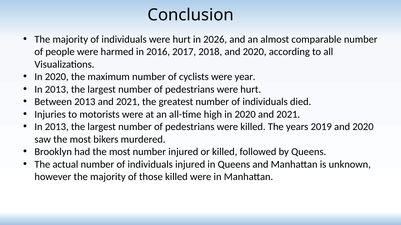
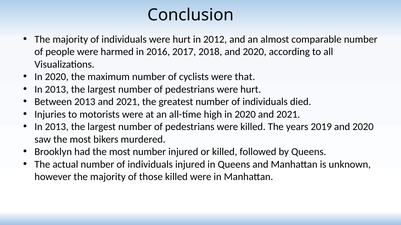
2026: 2026 -> 2012
year: year -> that
